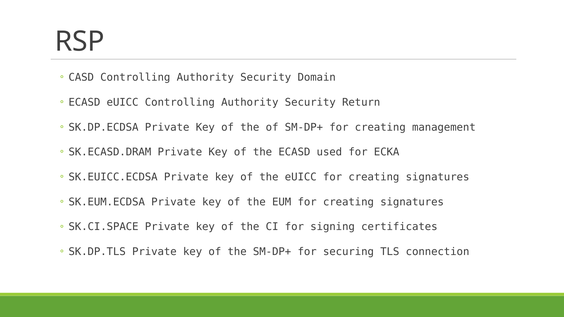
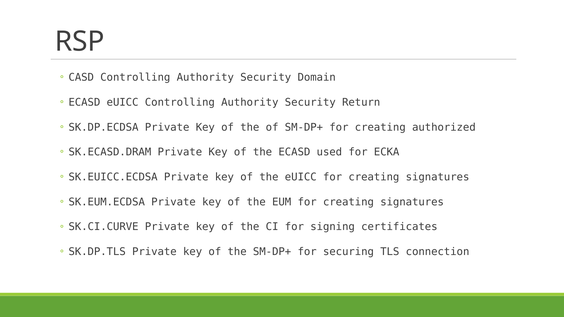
management: management -> authorized
SK.CI.SPACE: SK.CI.SPACE -> SK.CI.CURVE
